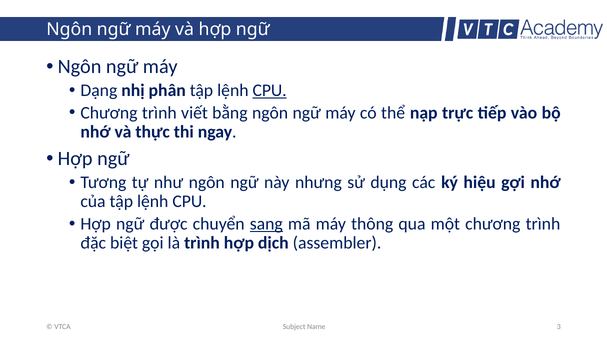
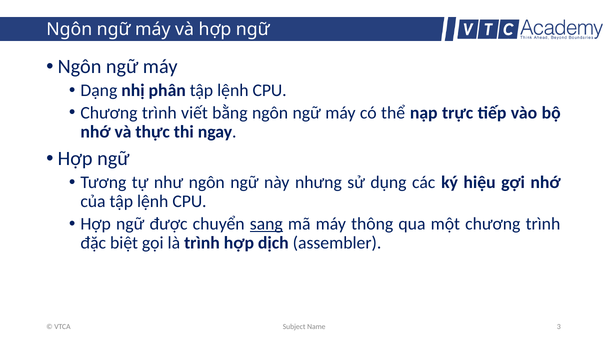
CPU at (270, 90) underline: present -> none
